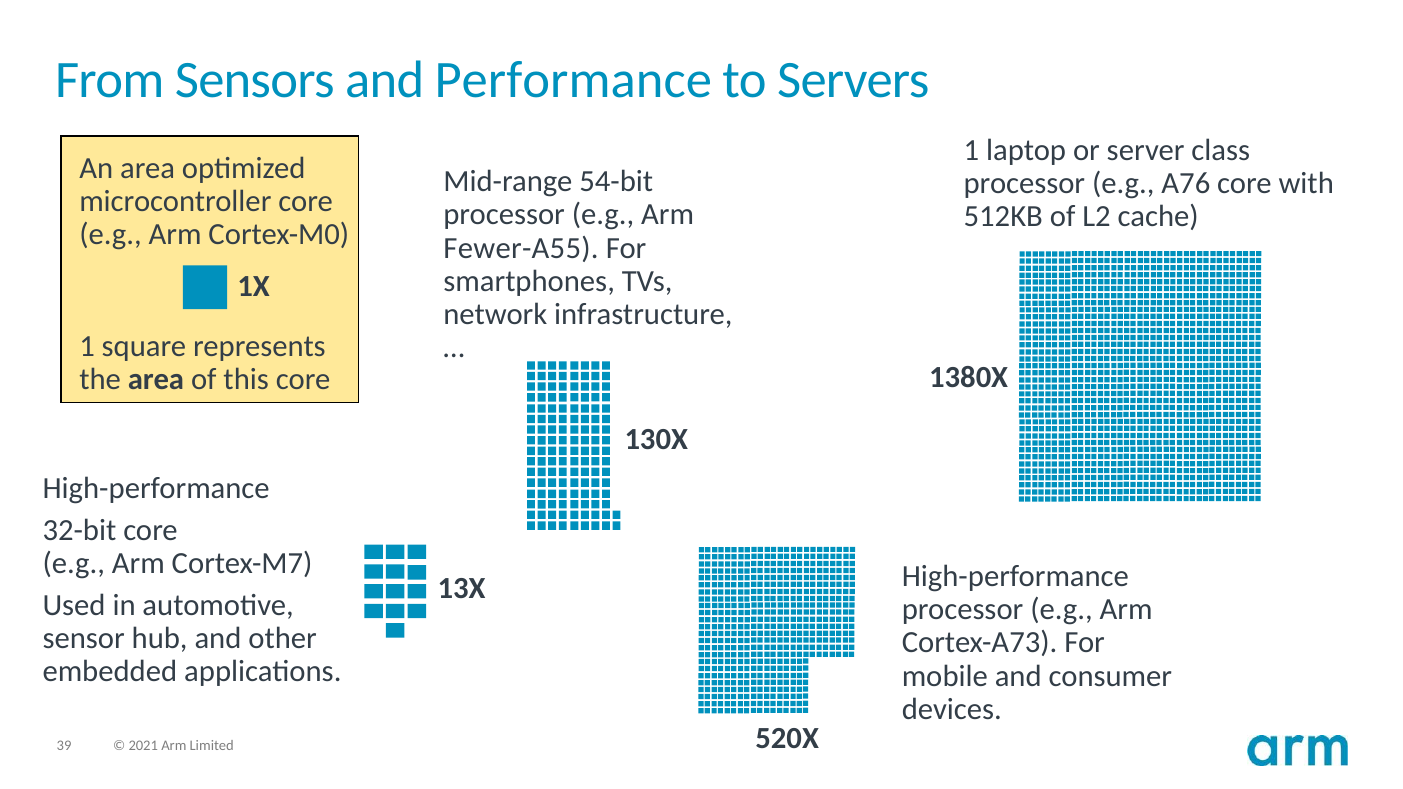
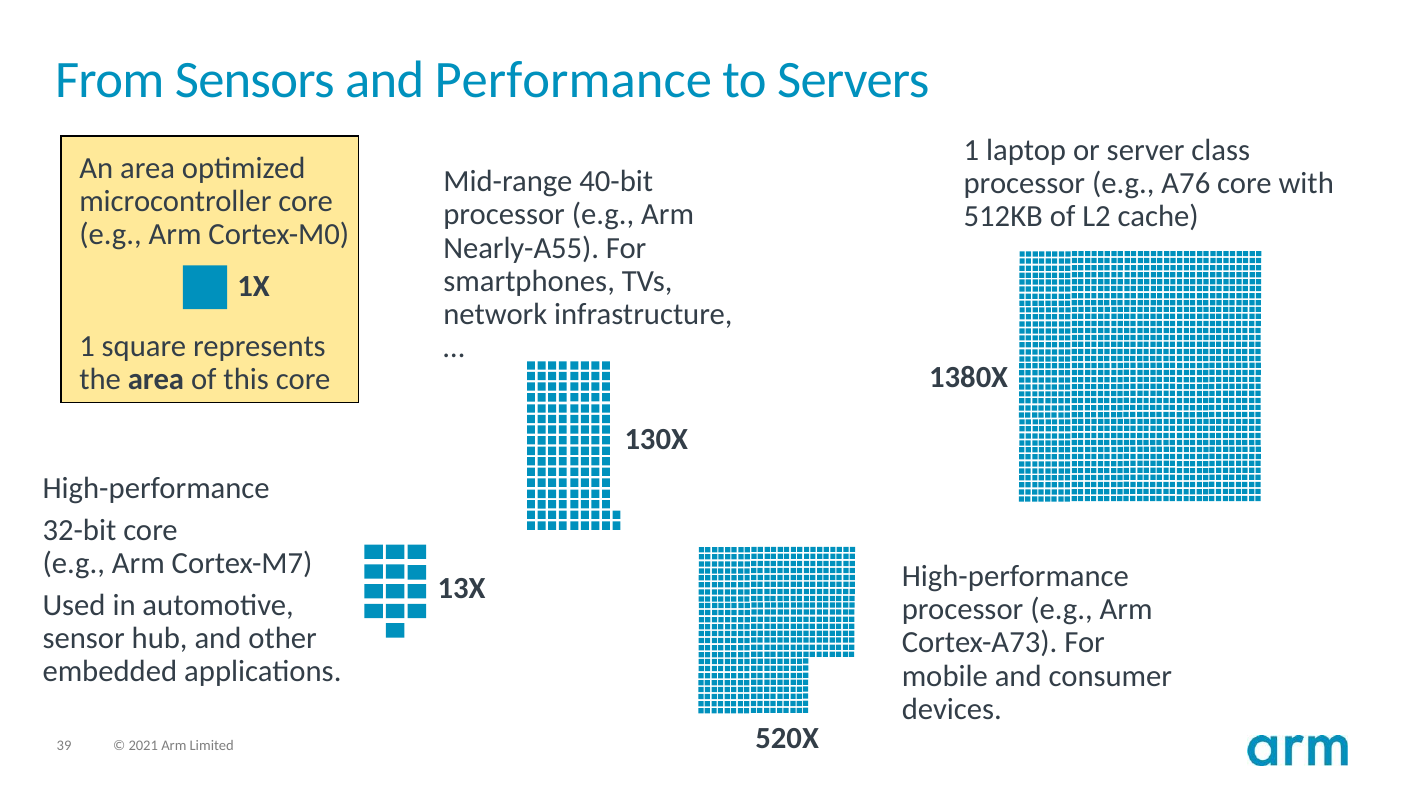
54-bit: 54-bit -> 40-bit
Fewer-A55: Fewer-A55 -> Nearly-A55
